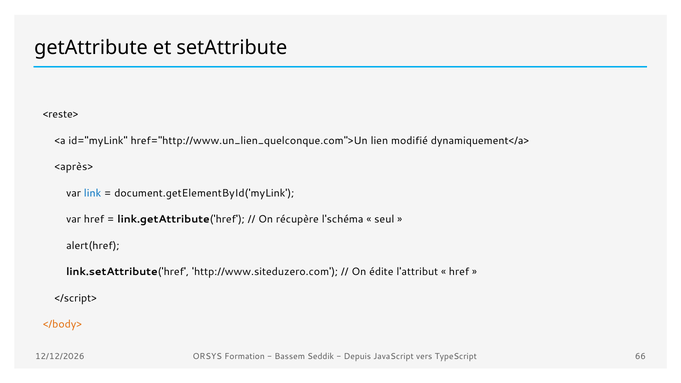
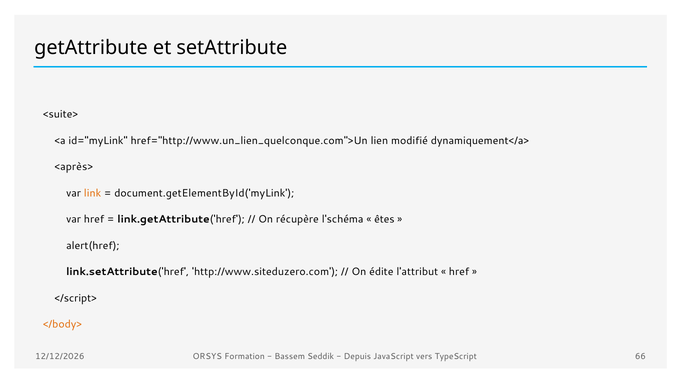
<reste>: <reste> -> <suite>
link colour: blue -> orange
seul: seul -> êtes
